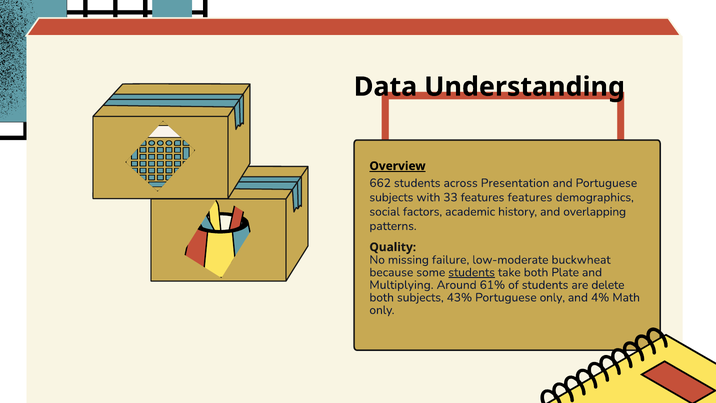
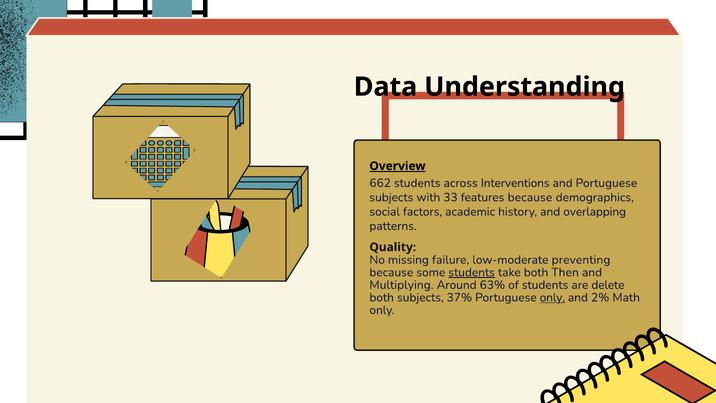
Presentation: Presentation -> Interventions
features features: features -> because
buckwheat: buckwheat -> preventing
Plate: Plate -> Then
61%: 61% -> 63%
43%: 43% -> 37%
only at (552, 297) underline: none -> present
4%: 4% -> 2%
